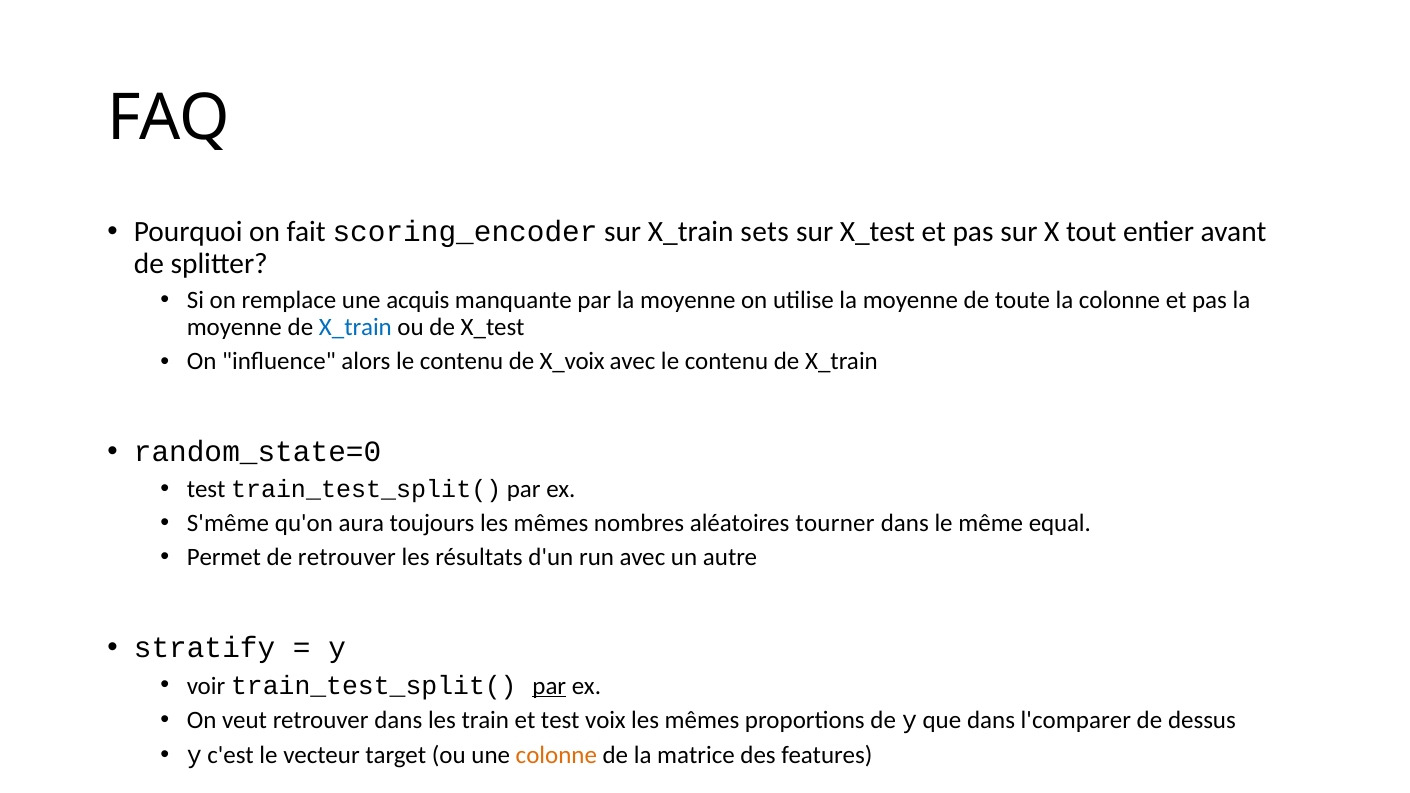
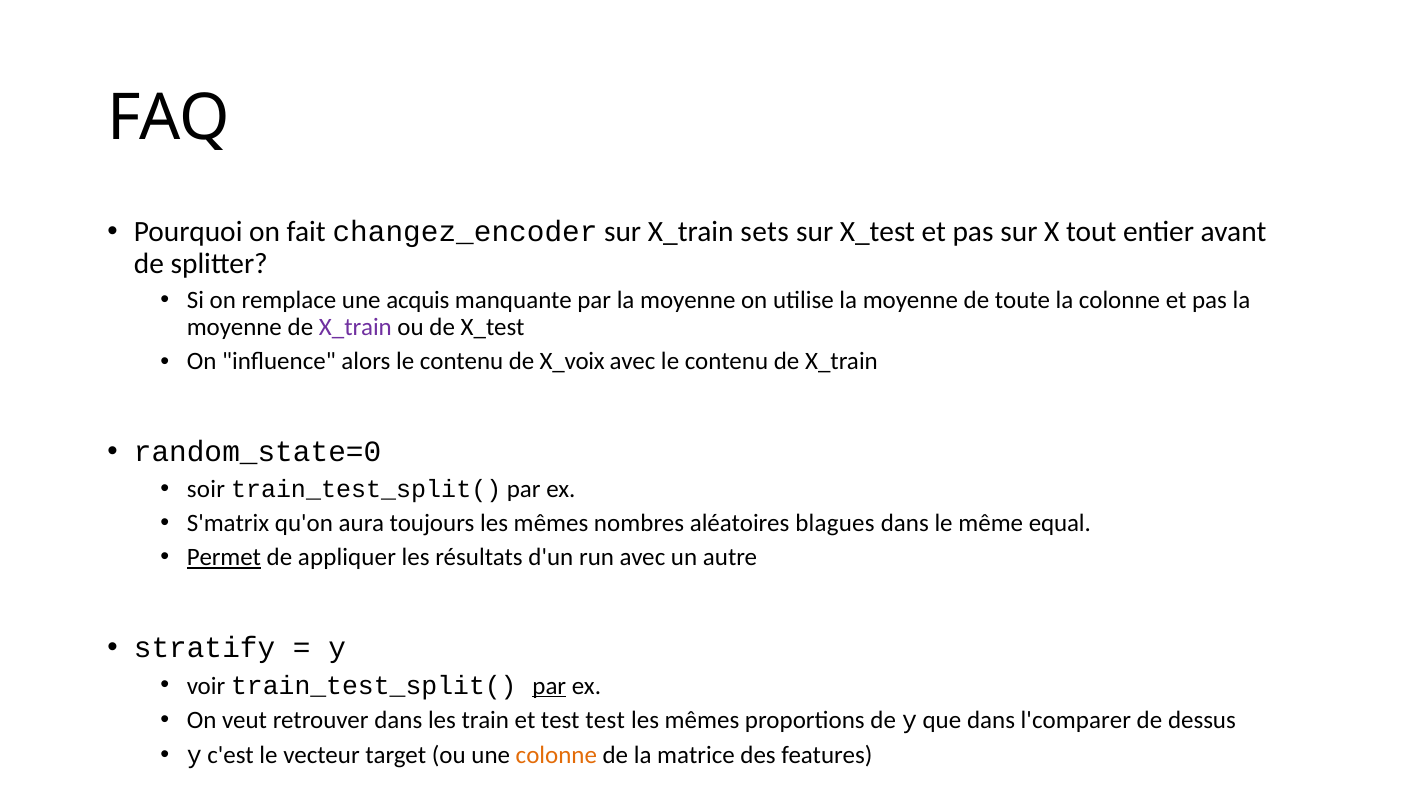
scoring_encoder: scoring_encoder -> changez_encoder
X_train at (355, 327) colour: blue -> purple
test at (206, 489): test -> soir
S'même: S'même -> S'matrix
tourner: tourner -> blagues
Permet underline: none -> present
de retrouver: retrouver -> appliquer
test voix: voix -> test
